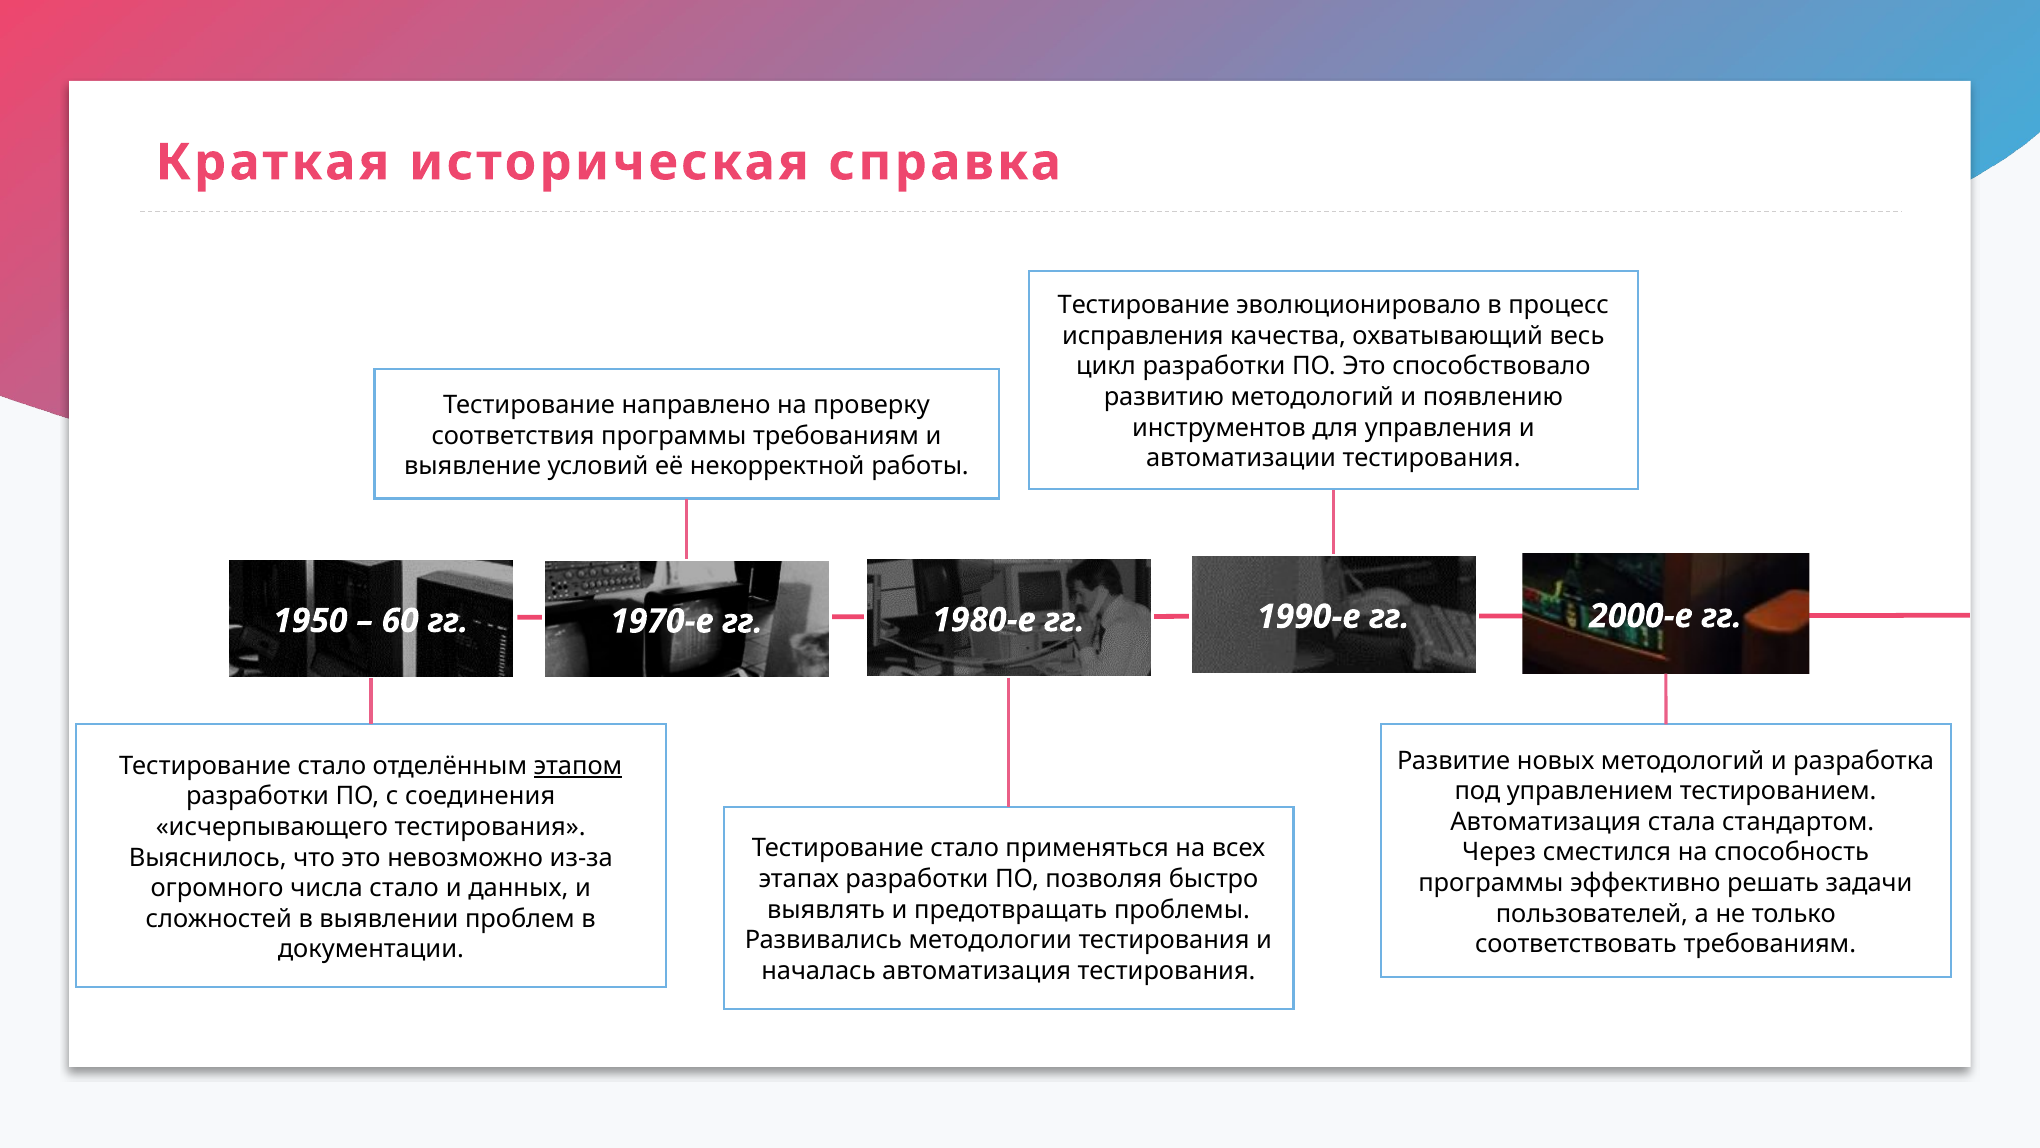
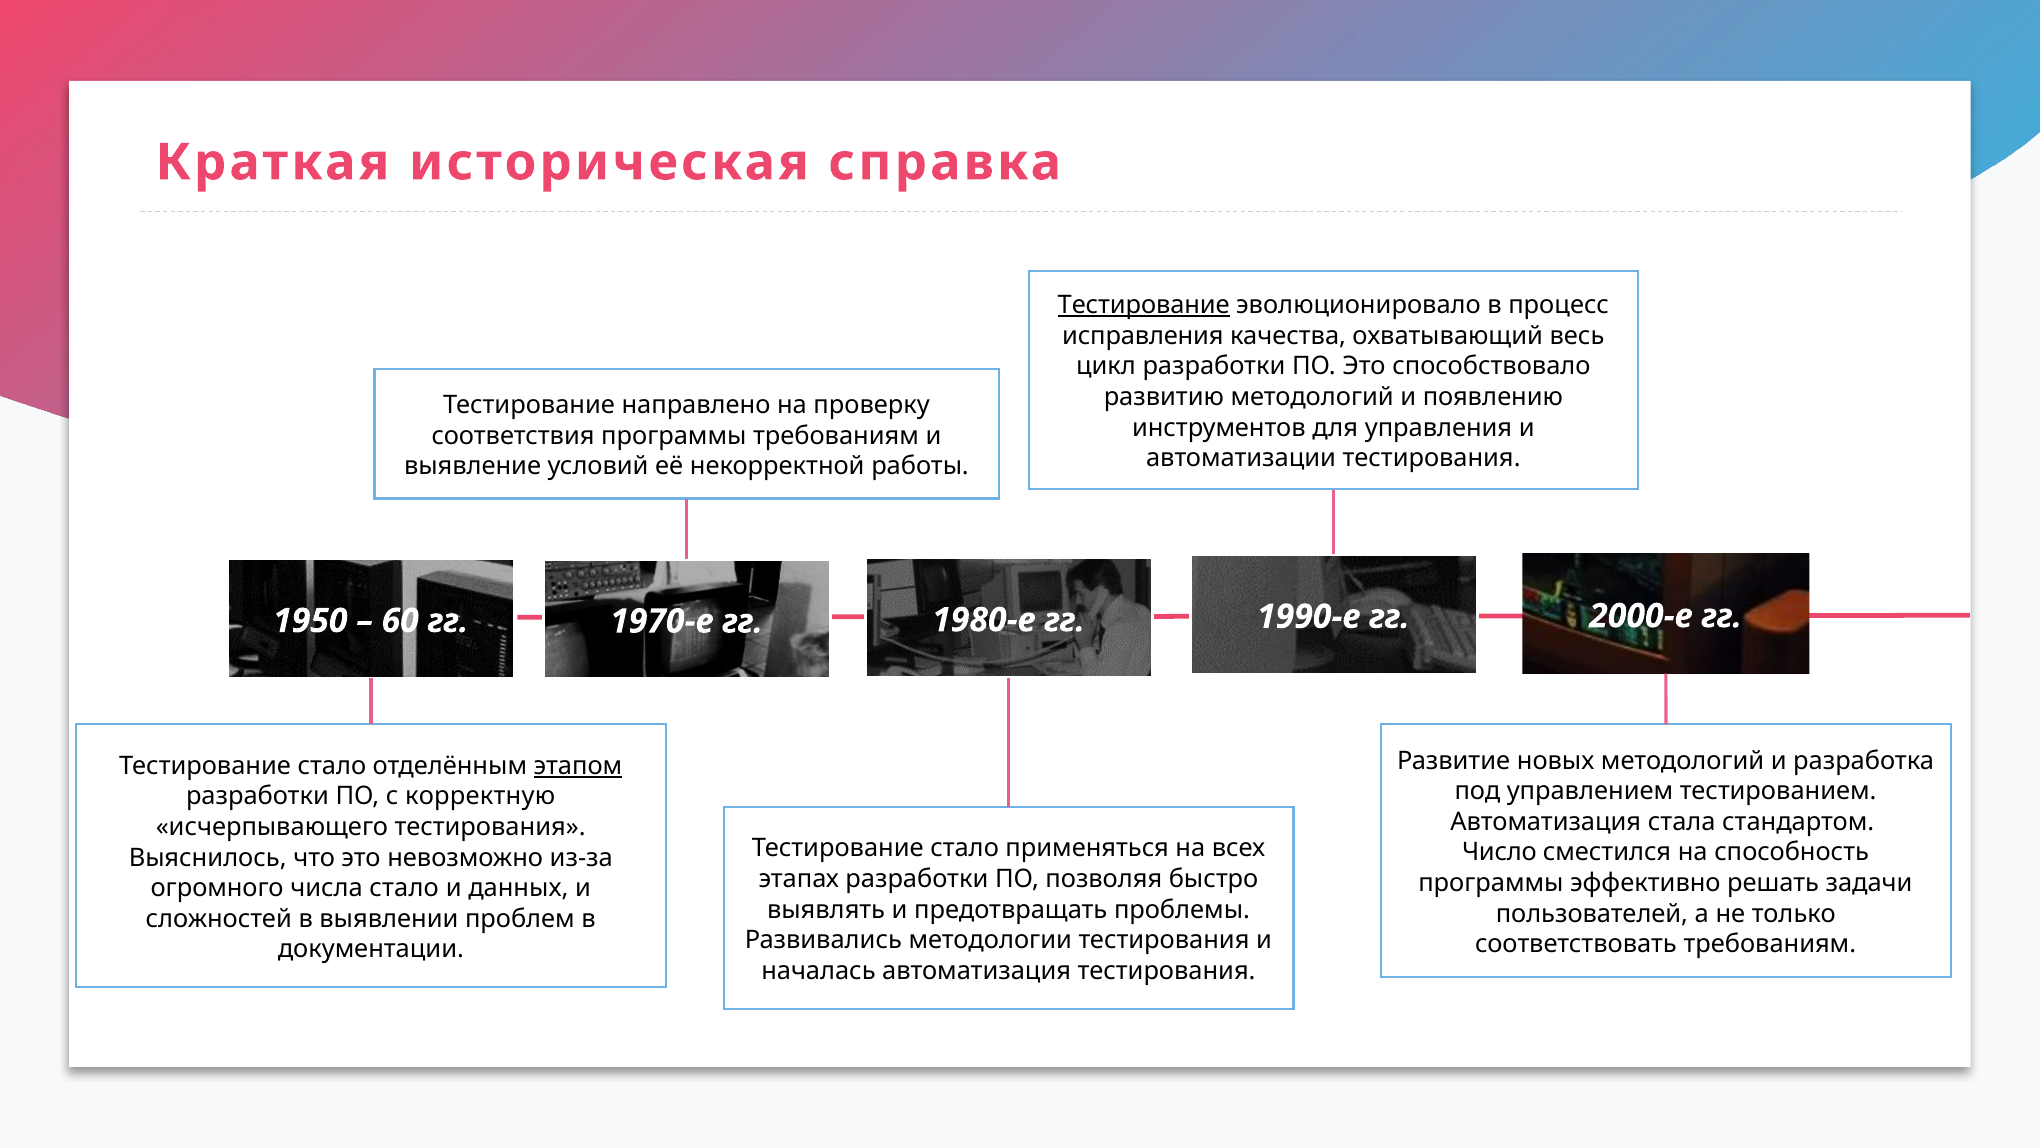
Тестирование at (1144, 305) underline: none -> present
соединения: соединения -> корректную
Через: Через -> Число
